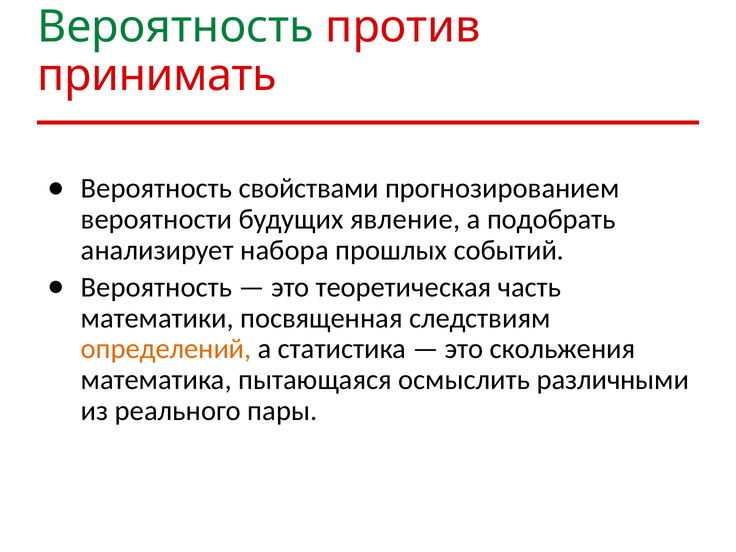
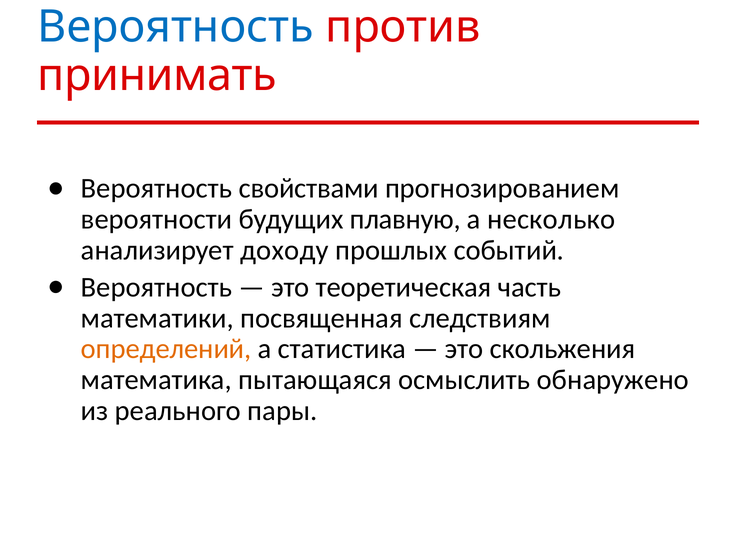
Вероятность at (176, 27) colour: green -> blue
явление: явление -> плавную
подобрать: подобрать -> несколько
набора: набора -> доходу
различными: различными -> обнаружено
